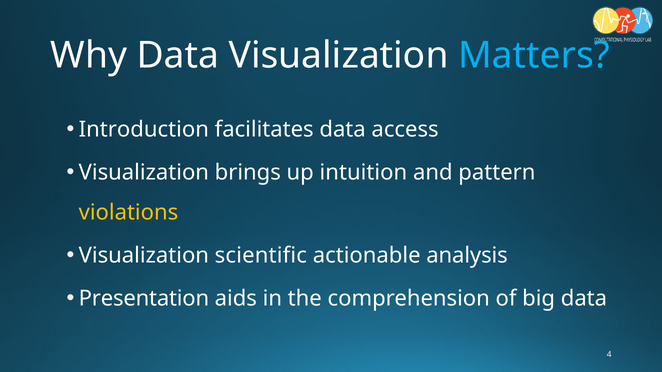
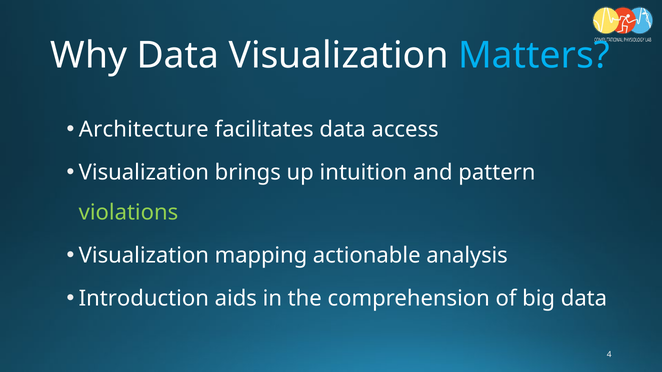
Introduction: Introduction -> Architecture
violations colour: yellow -> light green
scientific: scientific -> mapping
Presentation: Presentation -> Introduction
